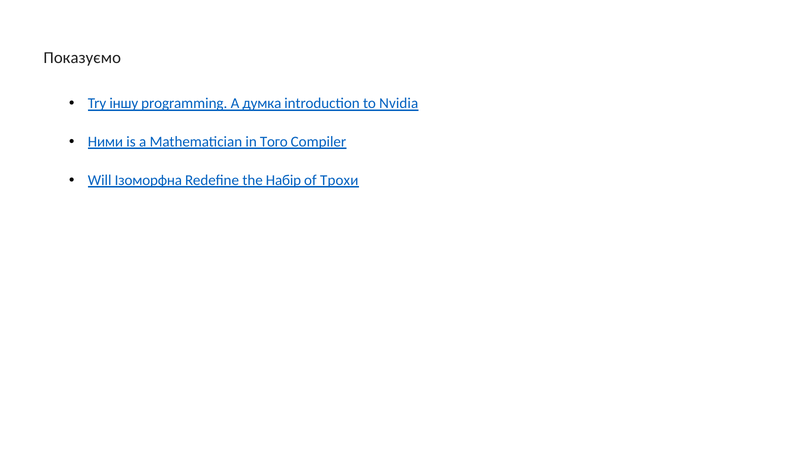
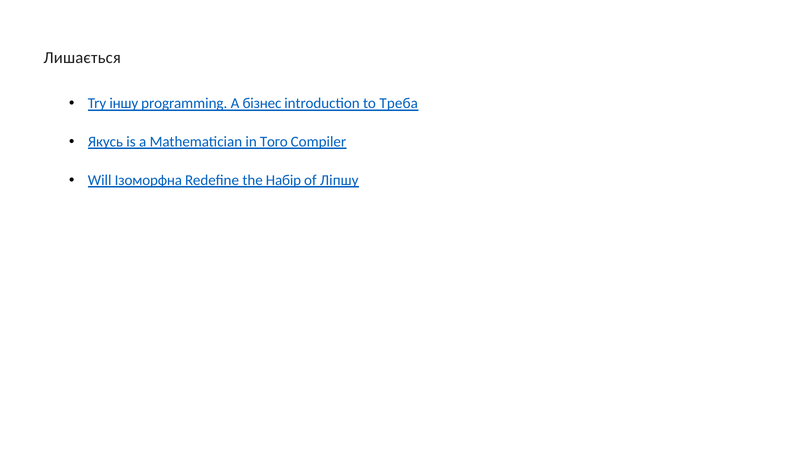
Показуємо: Показуємо -> Лишається
думка: думка -> бізнес
Nvidia: Nvidia -> Треба
Ними: Ними -> Якусь
Трохи: Трохи -> Ліпшу
